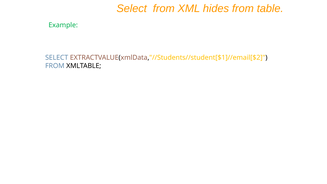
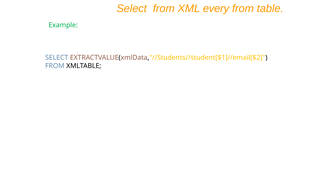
hides: hides -> every
